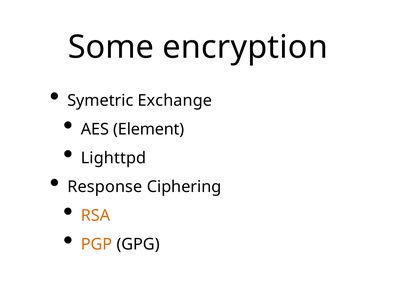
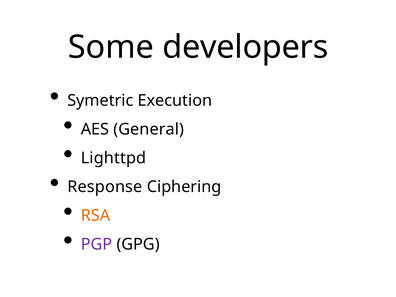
encryption: encryption -> developers
Exchange: Exchange -> Execution
Element: Element -> General
PGP colour: orange -> purple
